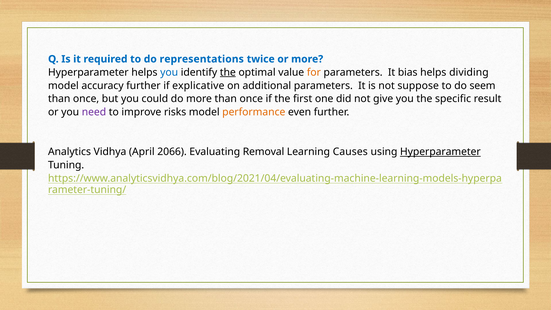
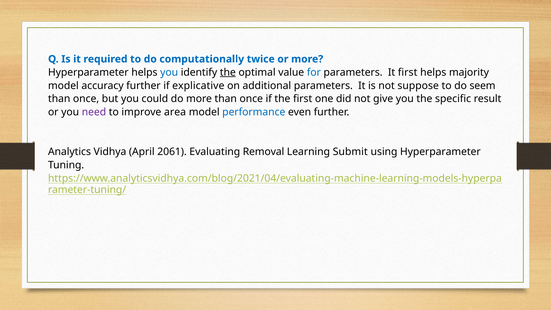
representations: representations -> computationally
for colour: orange -> blue
It bias: bias -> first
dividing: dividing -> majority
risks: risks -> area
performance colour: orange -> blue
2066: 2066 -> 2061
Causes: Causes -> Submit
Hyperparameter at (440, 152) underline: present -> none
